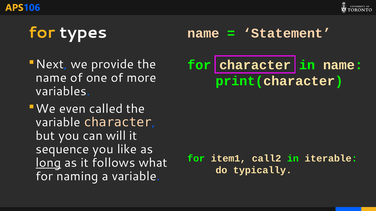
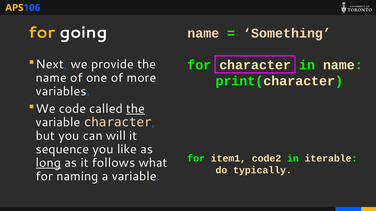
types: types -> going
Statement: Statement -> Something
even: even -> code
the at (136, 109) underline: none -> present
call2: call2 -> code2
